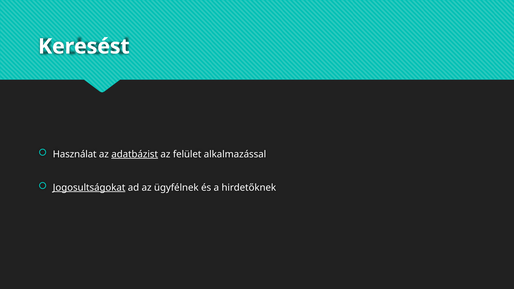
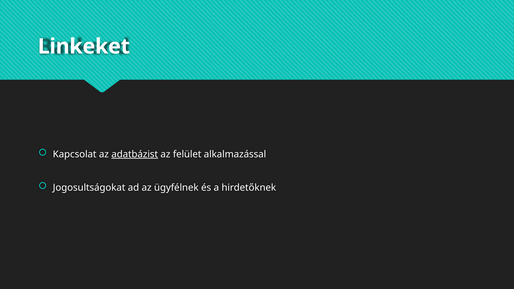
Keresést: Keresést -> Linkeket
Használat: Használat -> Kapcsolat
Jogosultságokat underline: present -> none
